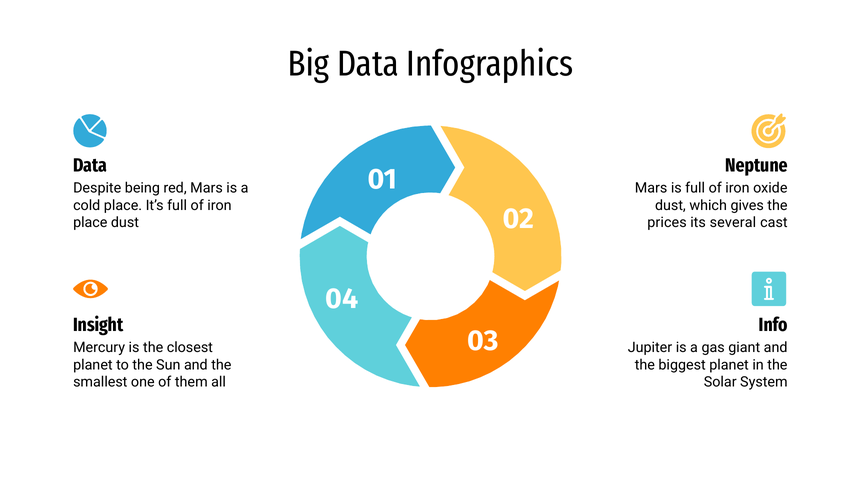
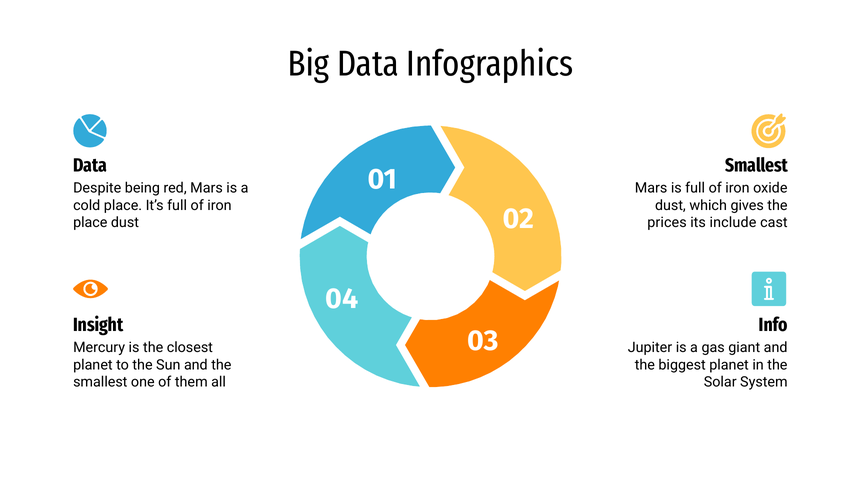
Neptune at (757, 165): Neptune -> Smallest
several: several -> include
